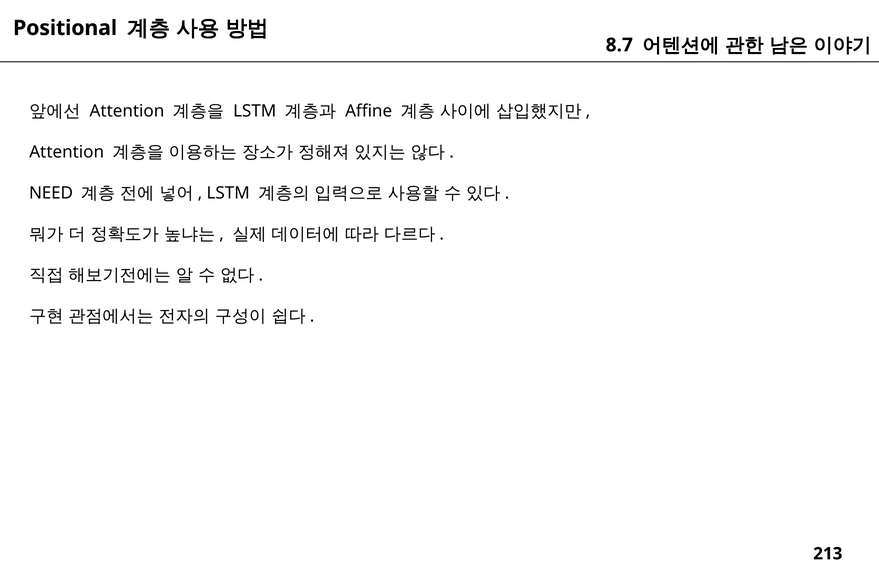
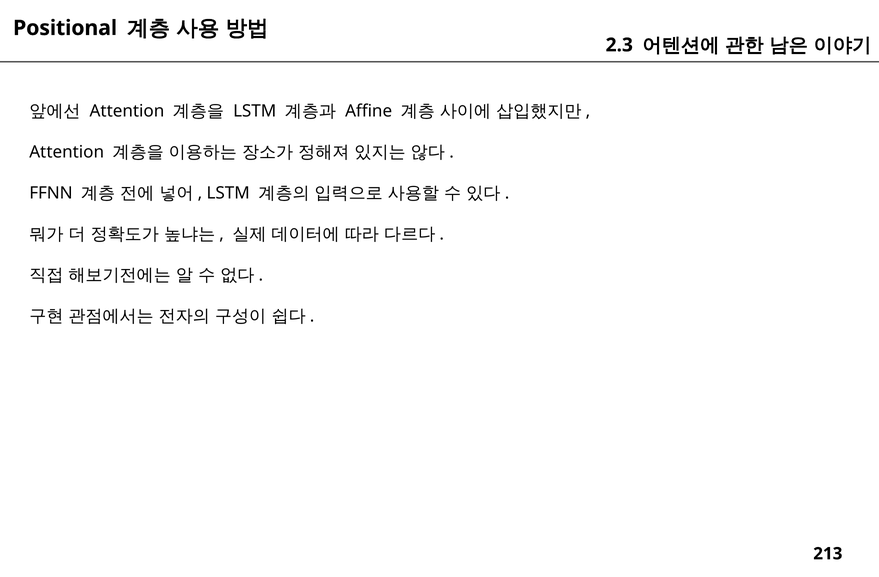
8.7: 8.7 -> 2.3
NEED: NEED -> FFNN
